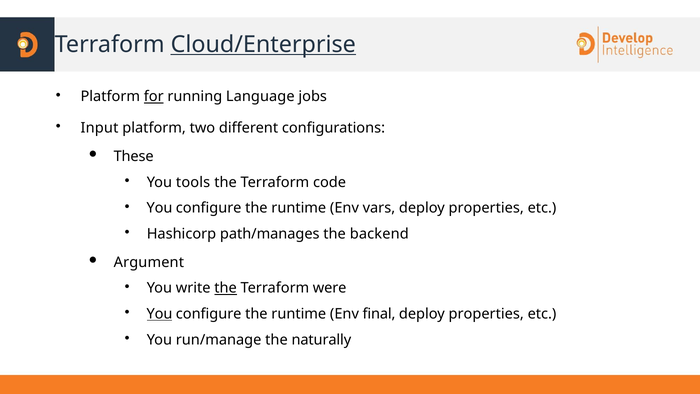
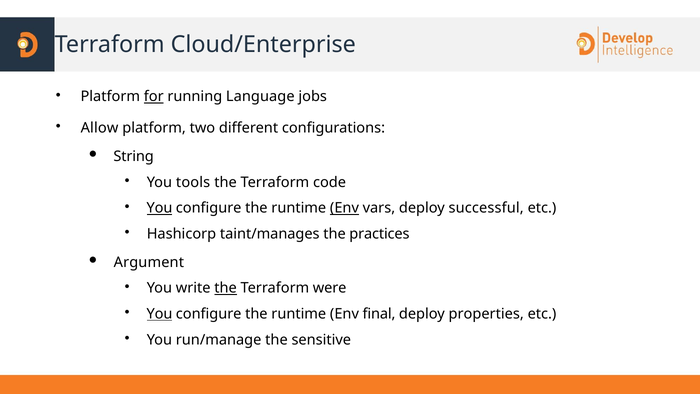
Cloud/Enterprise underline: present -> none
Input: Input -> Allow
These: These -> String
You at (159, 208) underline: none -> present
Env at (344, 208) underline: none -> present
vars deploy properties: properties -> successful
path/manages: path/manages -> taint/manages
backend: backend -> practices
naturally: naturally -> sensitive
